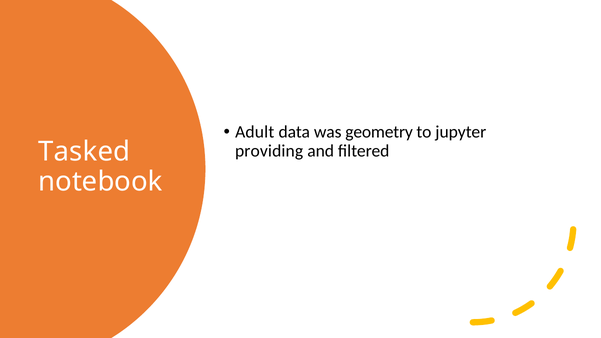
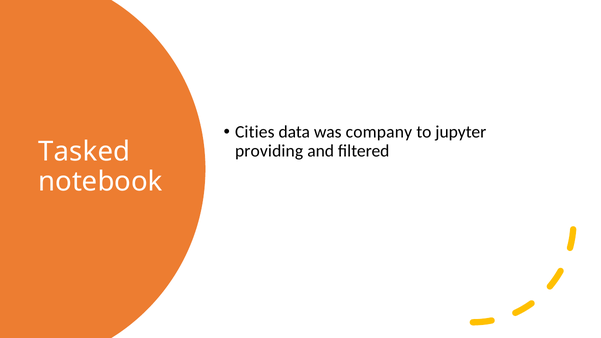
Adult: Adult -> Cities
geometry: geometry -> company
